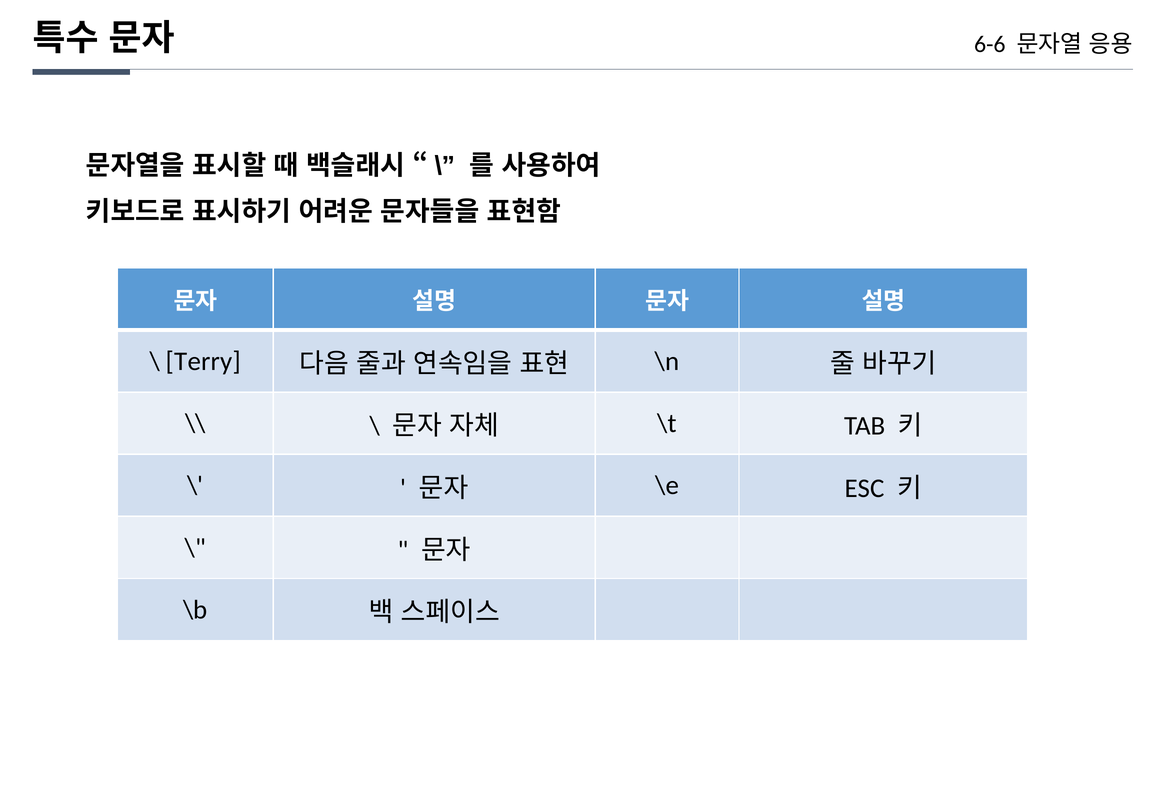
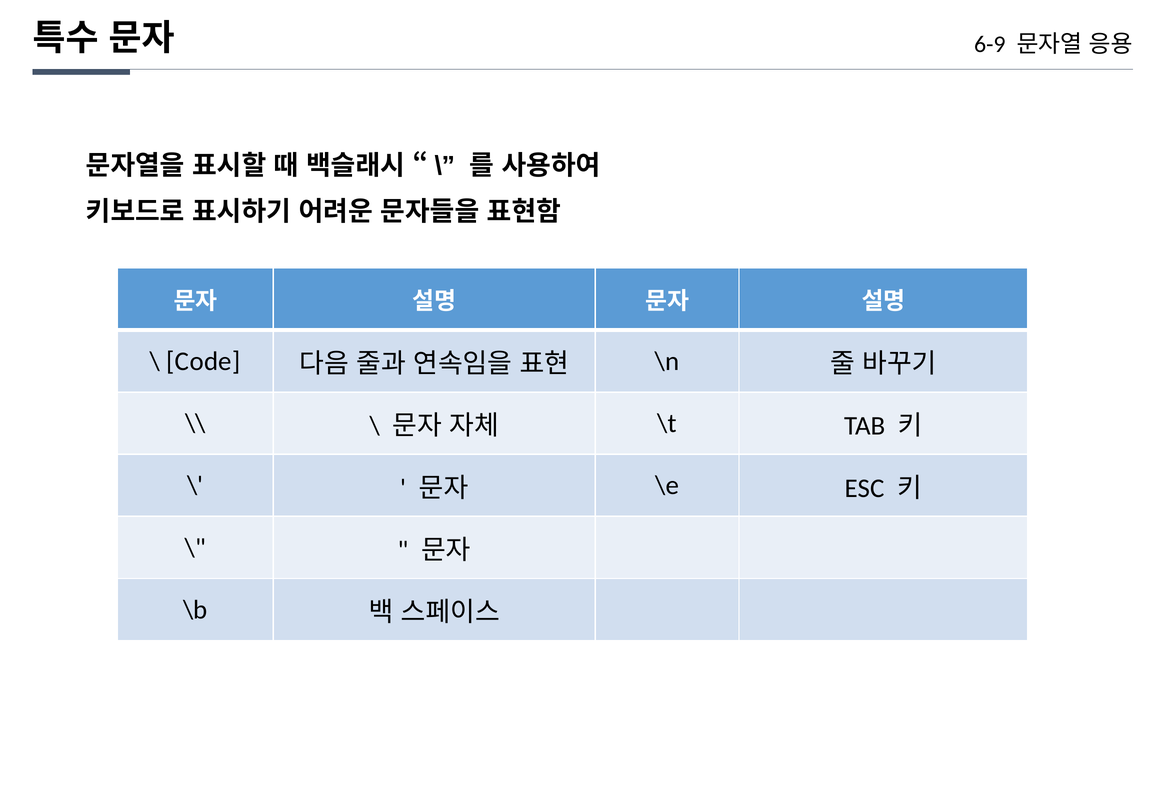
6-6: 6-6 -> 6-9
Terry: Terry -> Code
